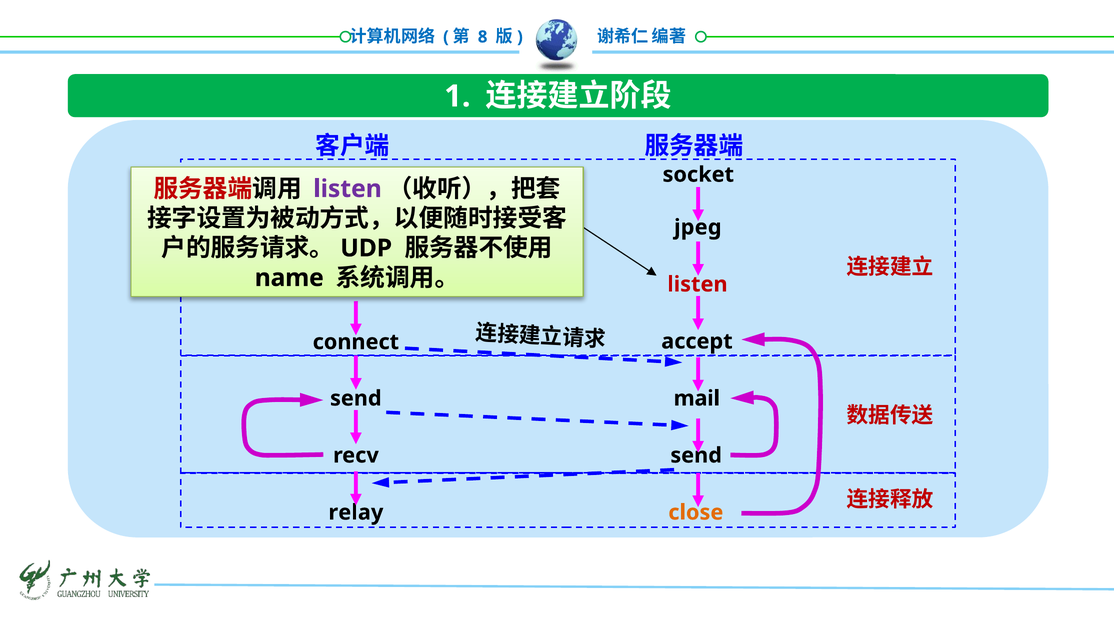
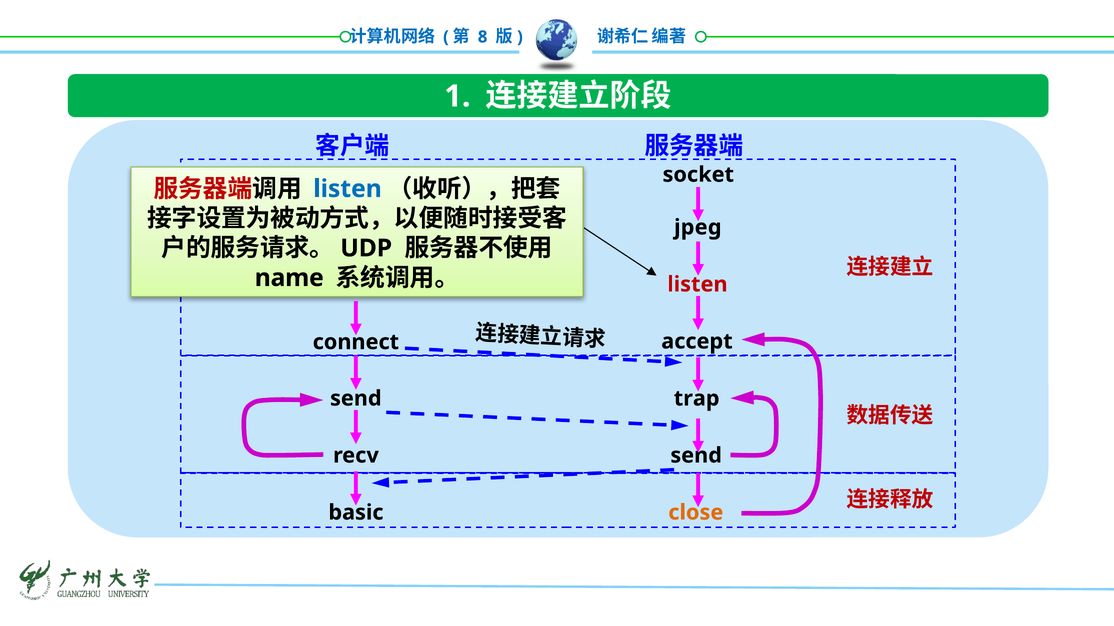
listen at (348, 189) colour: purple -> blue
mail: mail -> trap
relay: relay -> basic
